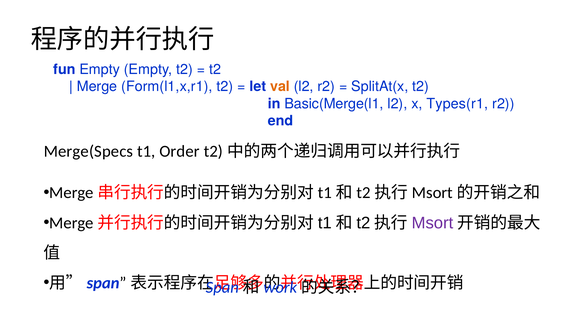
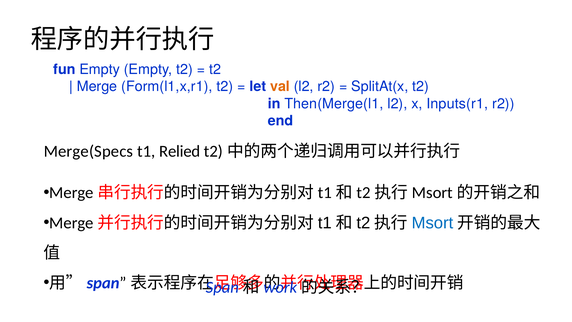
Basic(Merge(l1: Basic(Merge(l1 -> Then(Merge(l1
Types(r1: Types(r1 -> Inputs(r1
Order: Order -> Relied
Msort colour: purple -> blue
